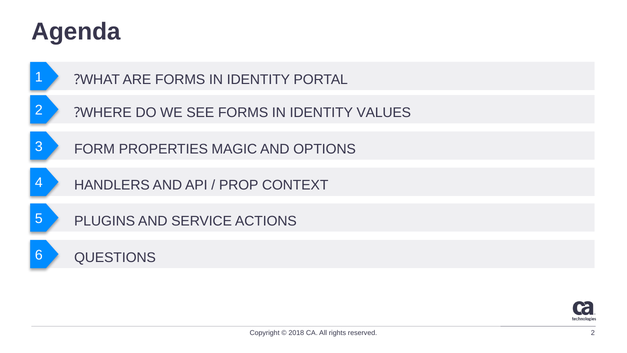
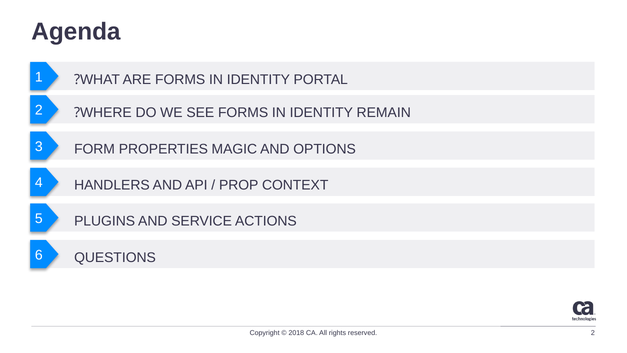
VALUES: VALUES -> REMAIN
